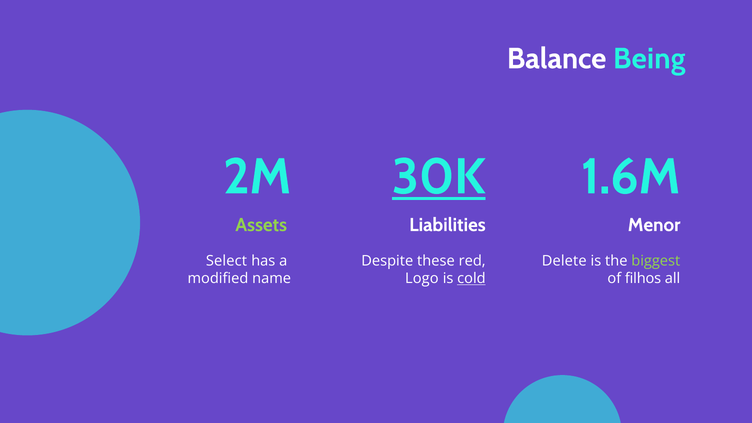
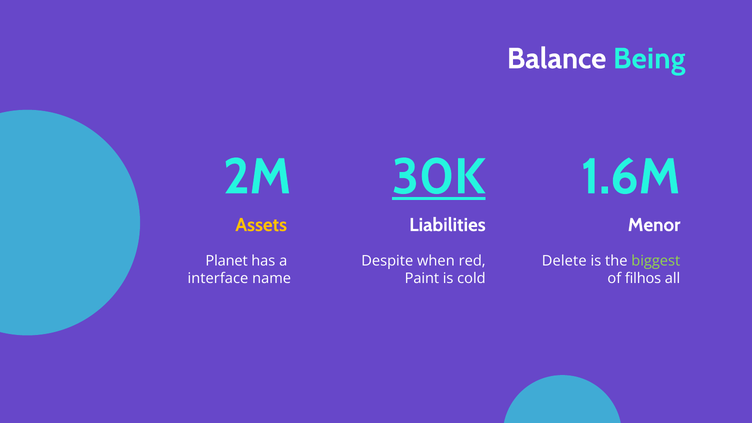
Assets colour: light green -> yellow
Select: Select -> Planet
these: these -> when
modified: modified -> interface
Logo: Logo -> Paint
cold underline: present -> none
